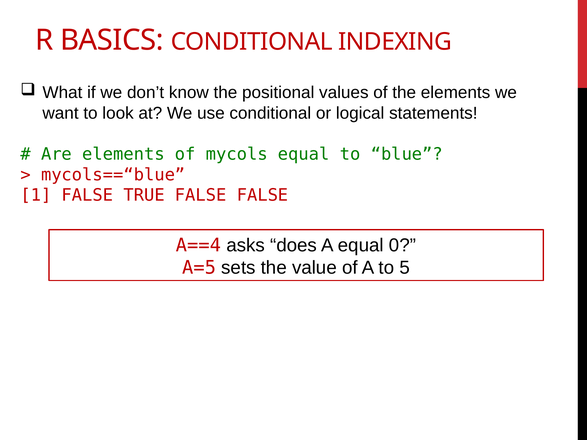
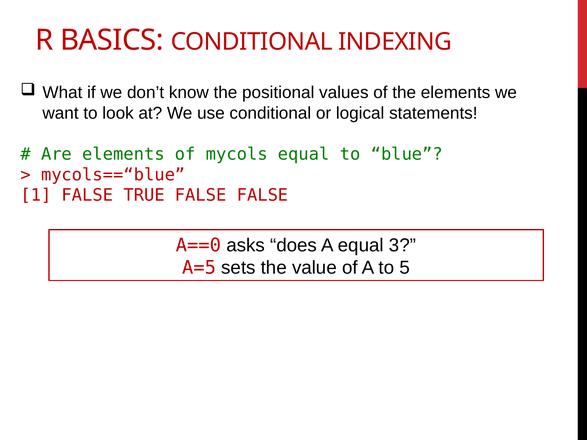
A==4: A==4 -> A==0
0: 0 -> 3
